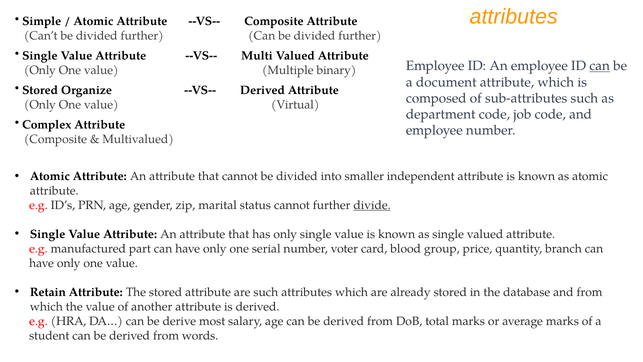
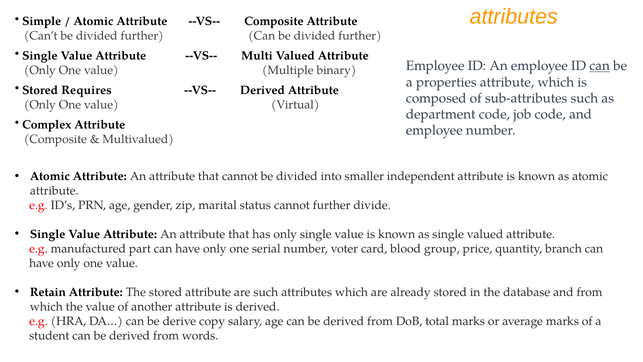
document: document -> properties
Organize: Organize -> Requires
divide underline: present -> none
most: most -> copy
